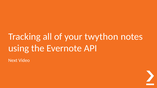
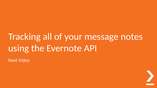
twython: twython -> message
